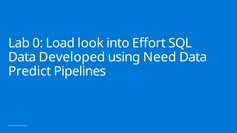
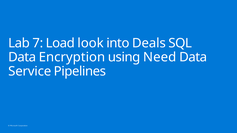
0: 0 -> 7
Effort: Effort -> Deals
Developed: Developed -> Encryption
Predict: Predict -> Service
